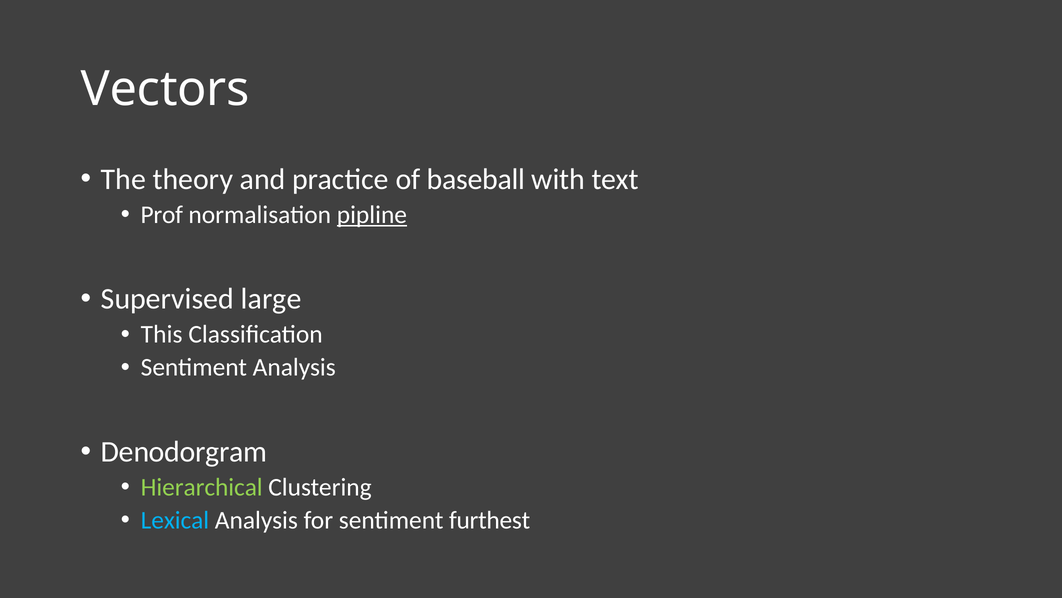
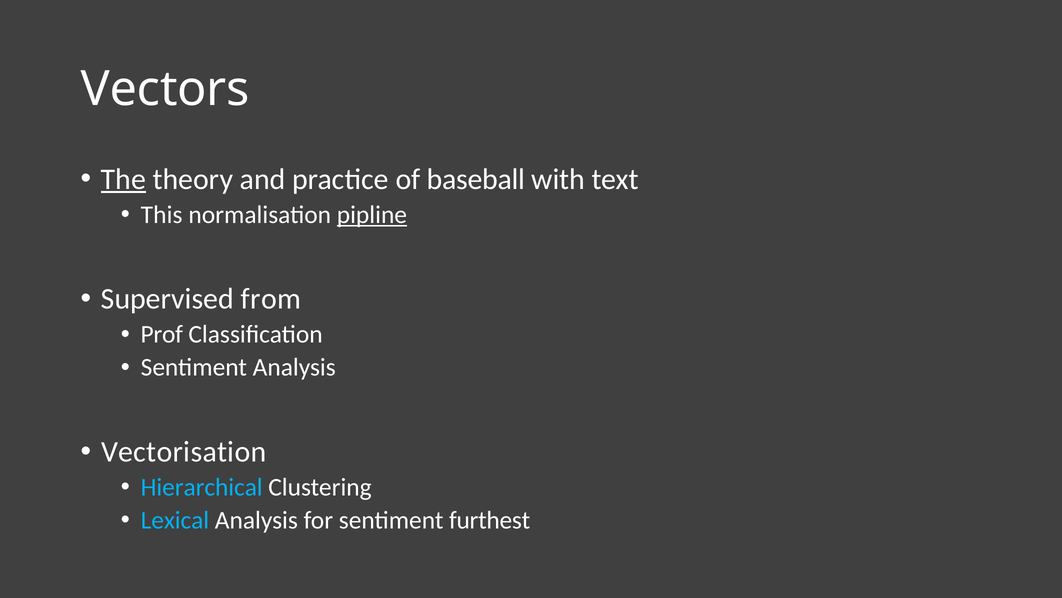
The underline: none -> present
Prof: Prof -> This
large: large -> from
This: This -> Prof
Denodorgram: Denodorgram -> Vectorisation
Hierarchical colour: light green -> light blue
